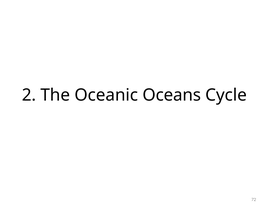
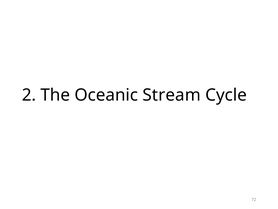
Oceans: Oceans -> Stream
